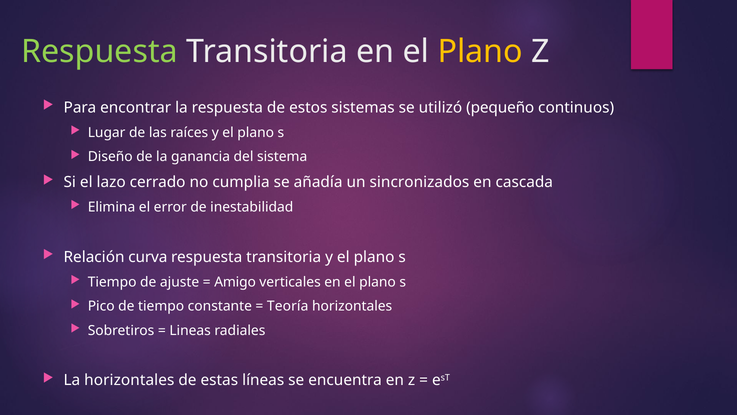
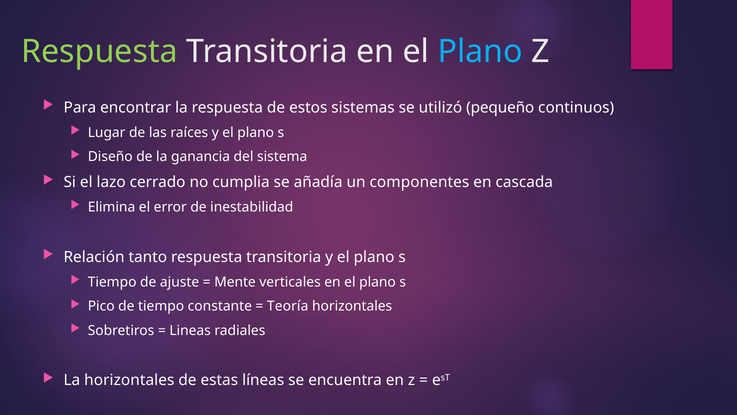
Plano at (480, 52) colour: yellow -> light blue
sincronizados: sincronizados -> componentes
curva: curva -> tanto
Amigo: Amigo -> Mente
